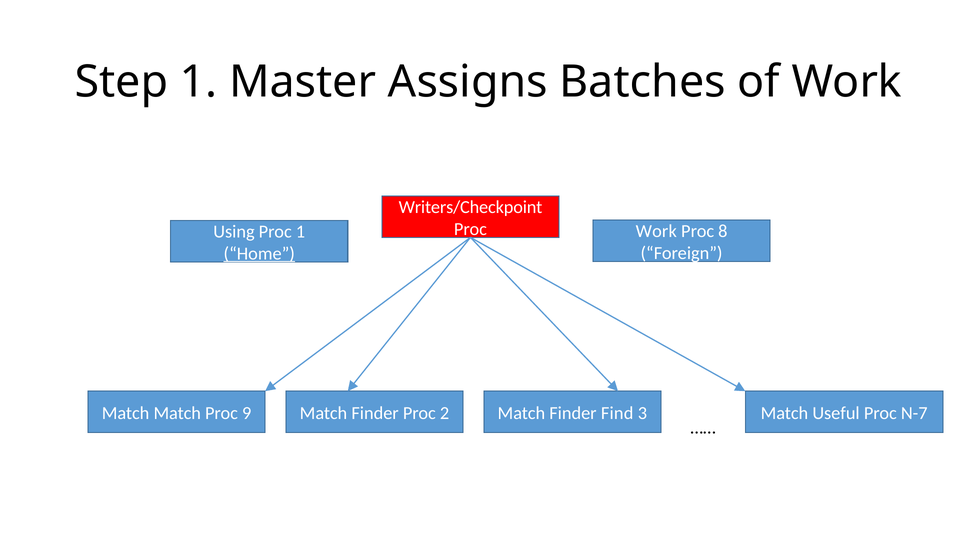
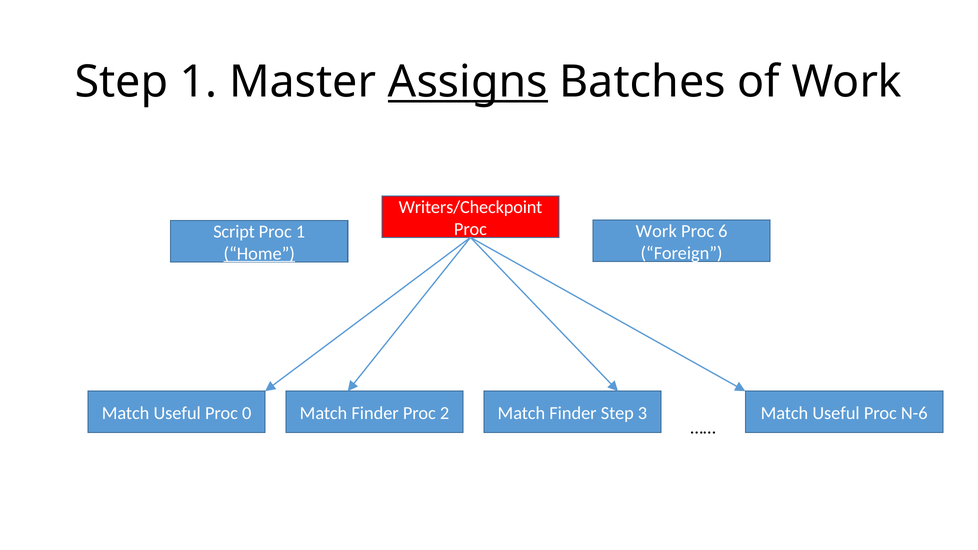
Assigns underline: none -> present
8: 8 -> 6
Using: Using -> Script
Match at (177, 413): Match -> Useful
9: 9 -> 0
Finder Find: Find -> Step
N-7: N-7 -> N-6
